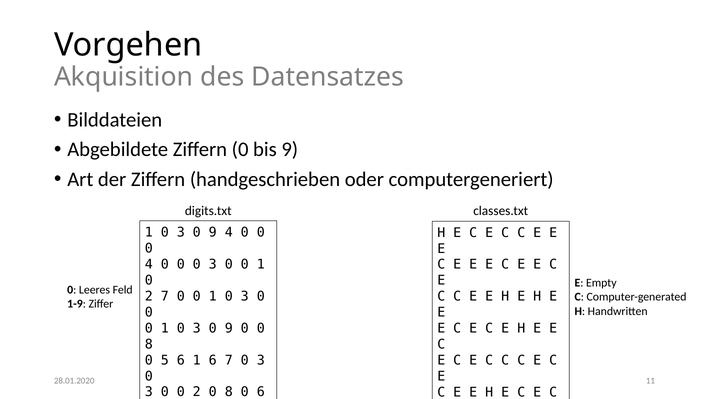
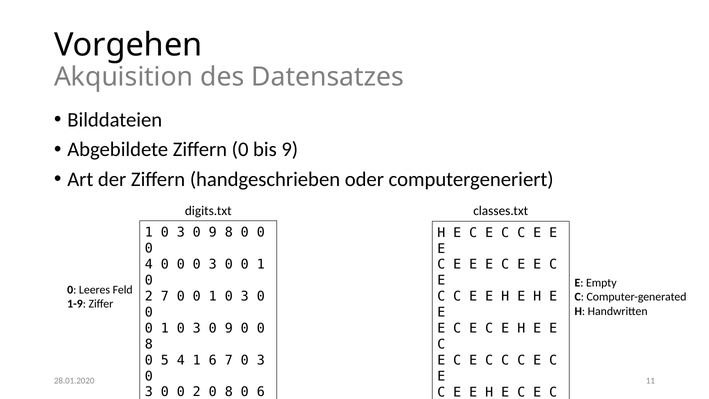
9 4: 4 -> 8
5 6: 6 -> 4
